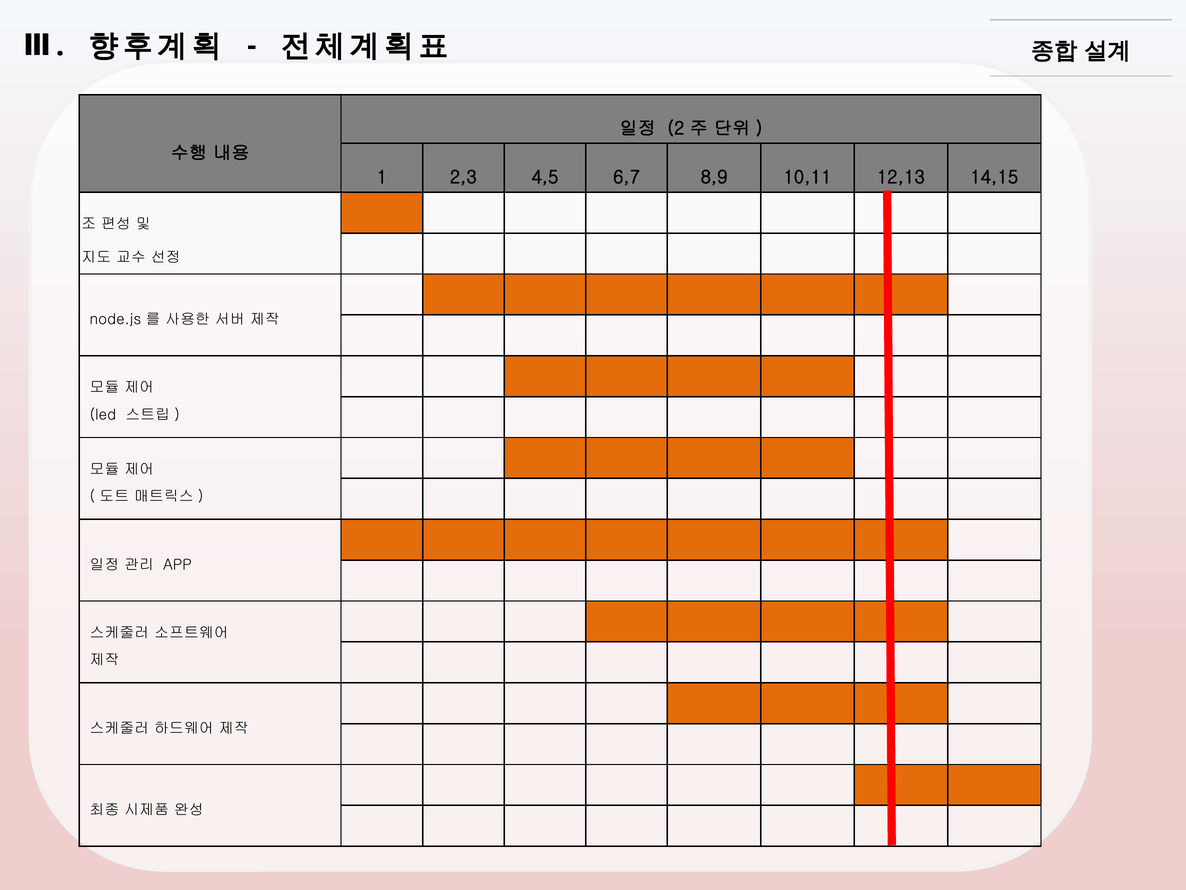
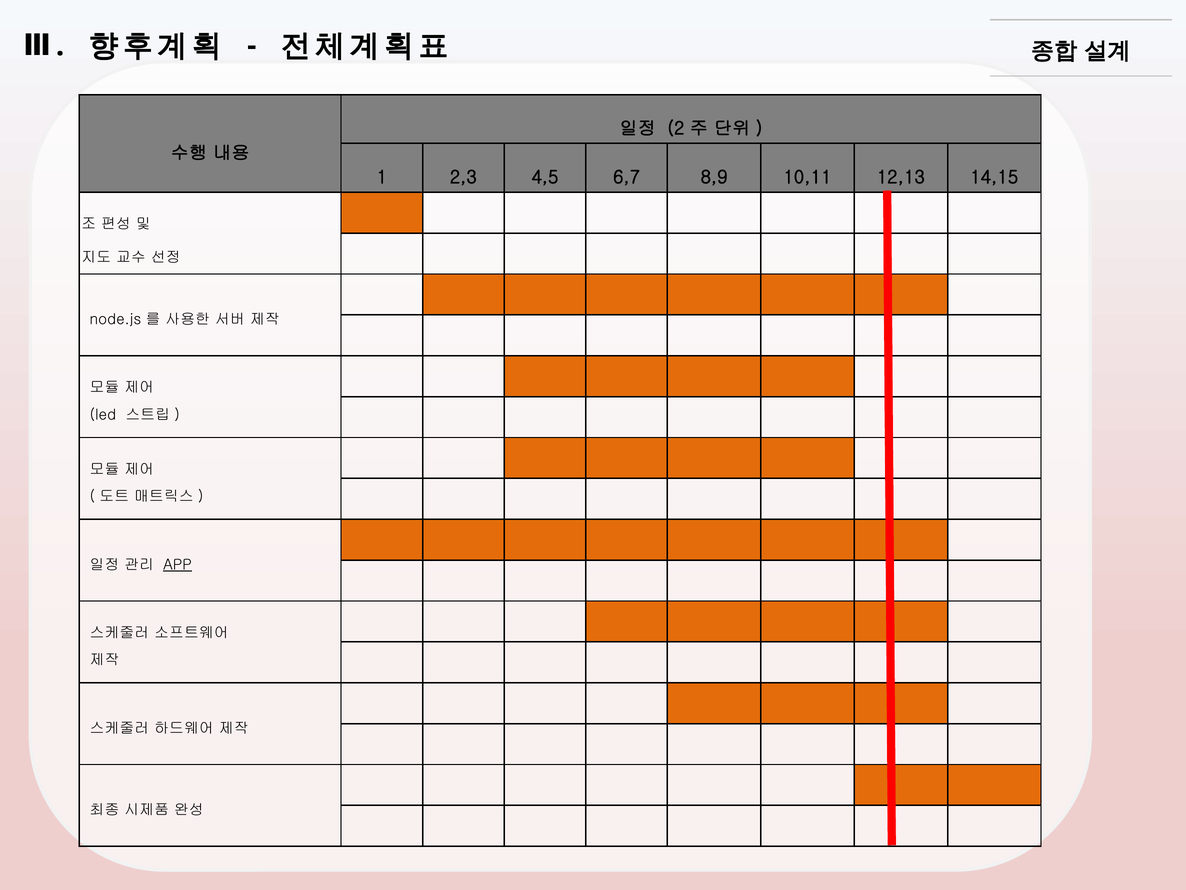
APP underline: none -> present
